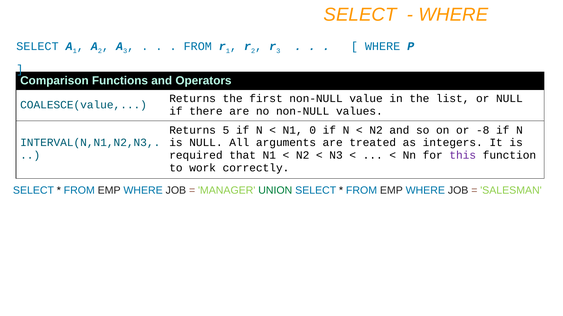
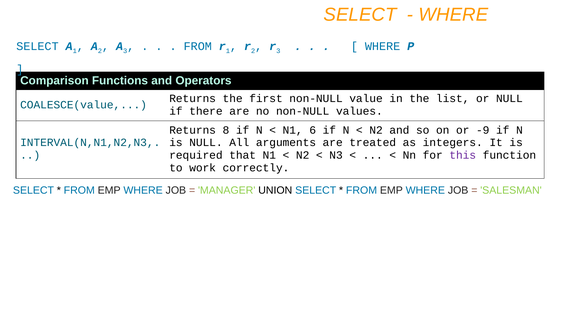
5: 5 -> 8
0: 0 -> 6
-8: -8 -> -9
UNION colour: green -> black
